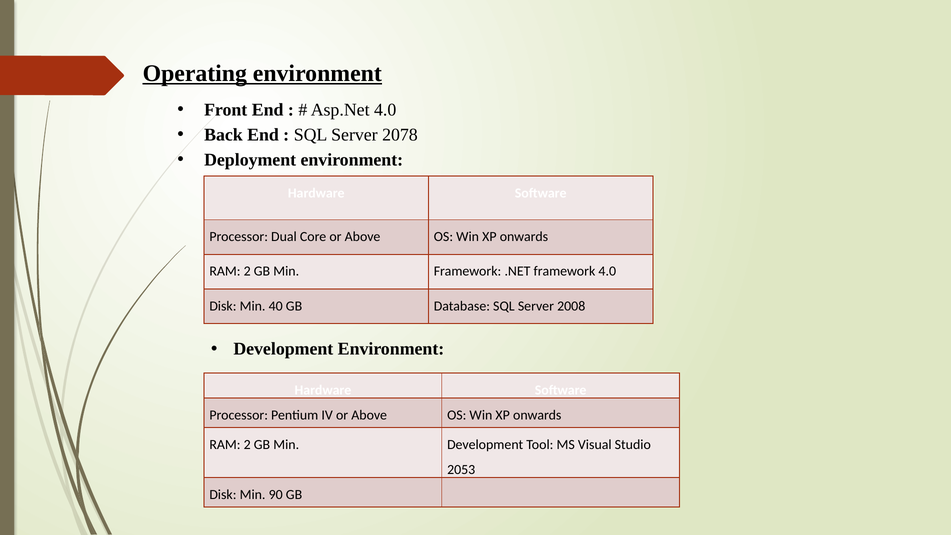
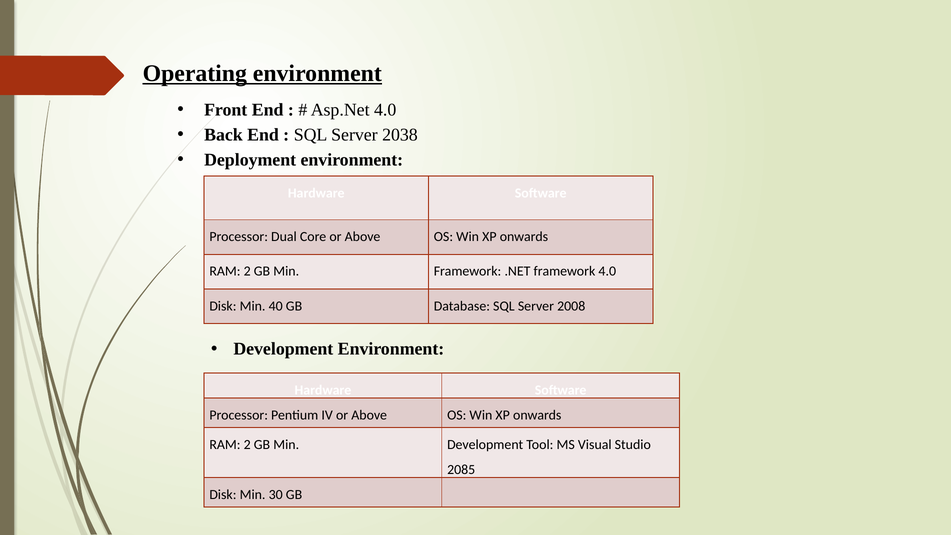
2078: 2078 -> 2038
2053: 2053 -> 2085
90: 90 -> 30
